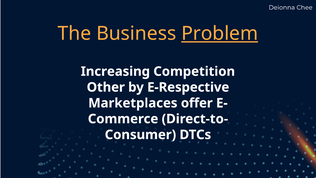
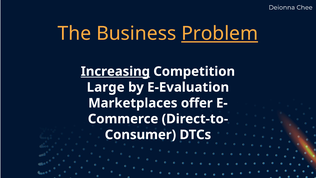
Increasing underline: none -> present
Other: Other -> Large
E-Respective: E-Respective -> E-Evaluation
